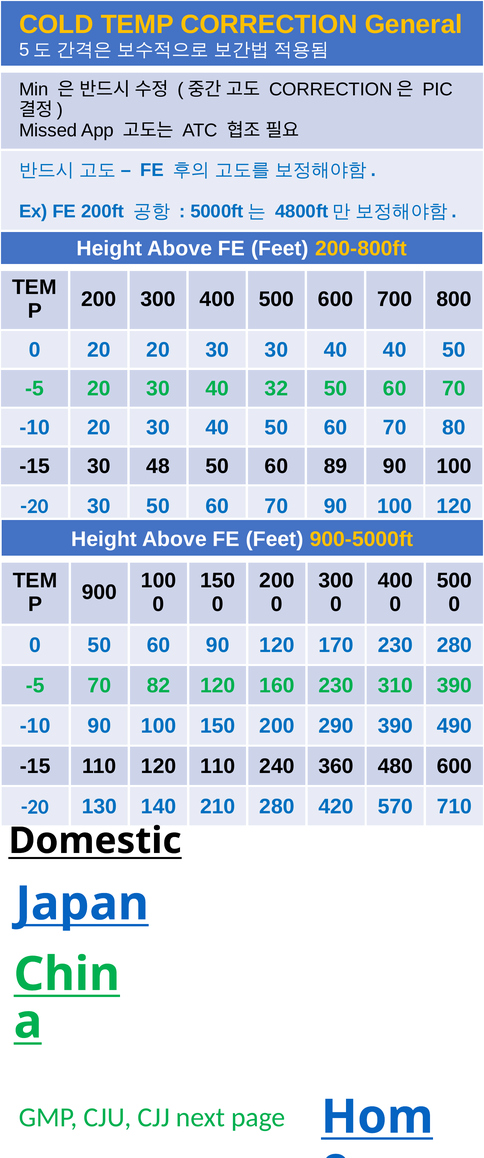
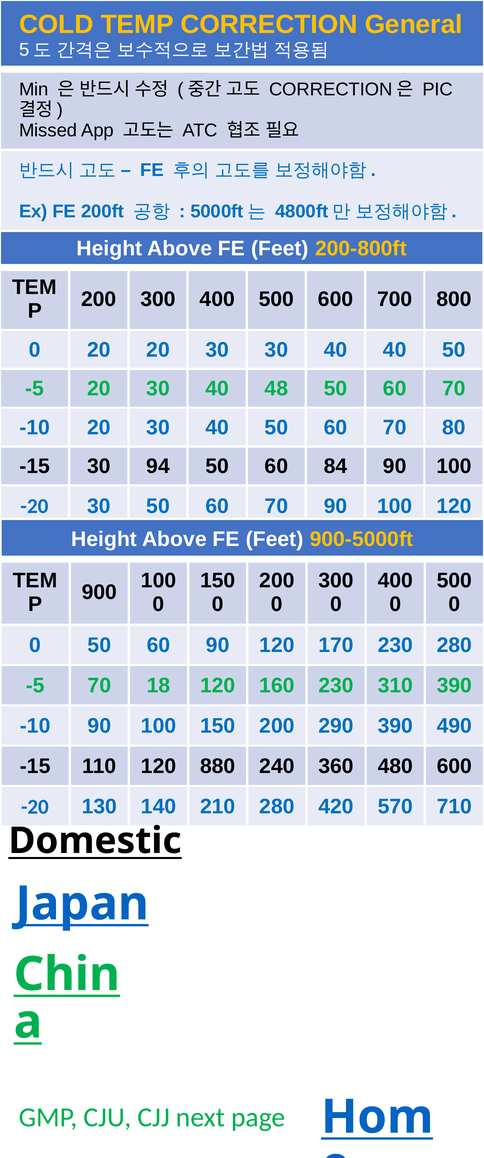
32: 32 -> 48
48: 48 -> 94
89: 89 -> 84
82: 82 -> 18
120 110: 110 -> 880
